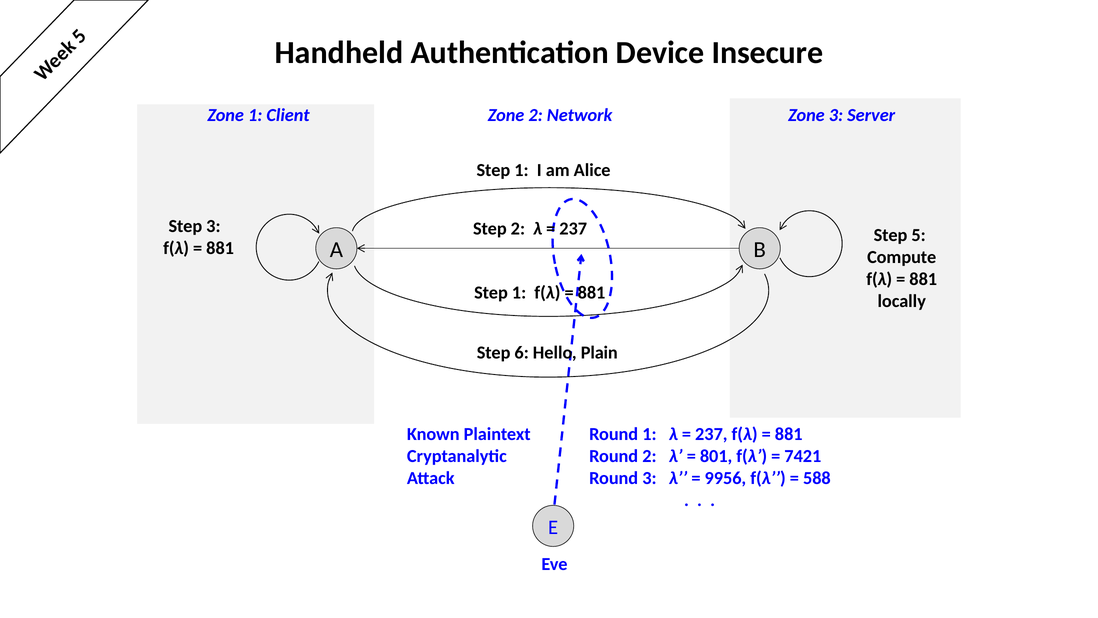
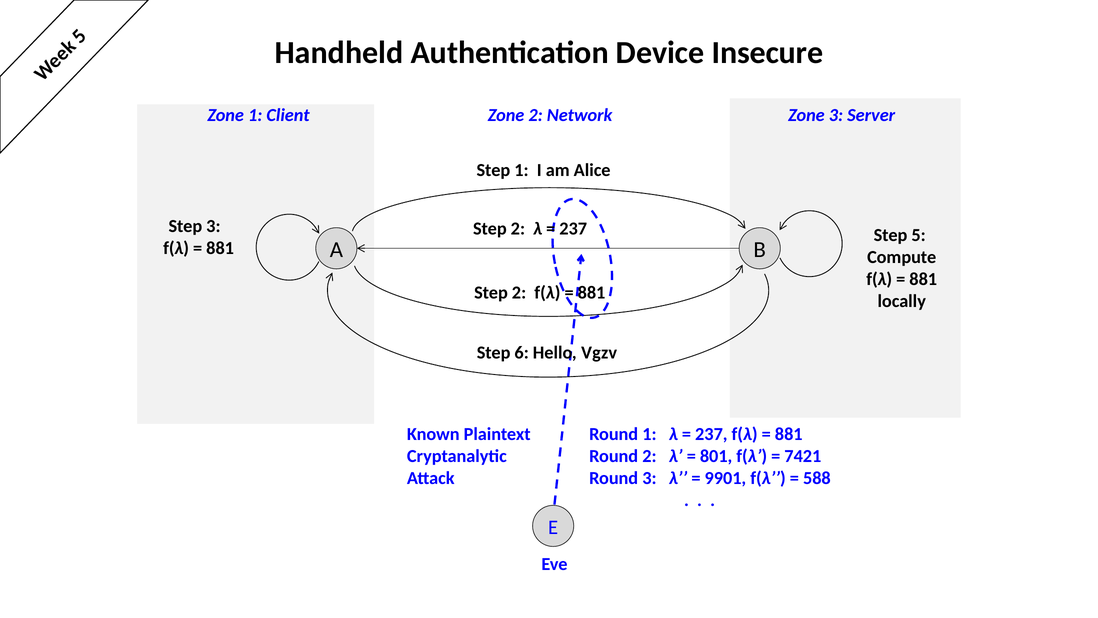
1 at (519, 292): 1 -> 2
Plain: Plain -> Vgzv
9956: 9956 -> 9901
